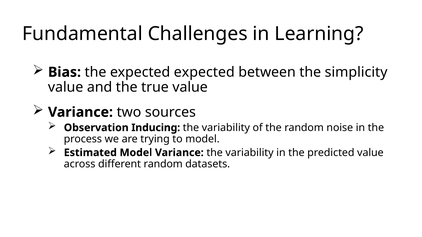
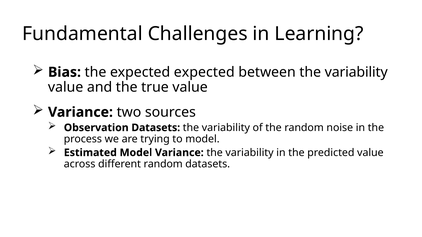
between the simplicity: simplicity -> variability
Observation Inducing: Inducing -> Datasets
